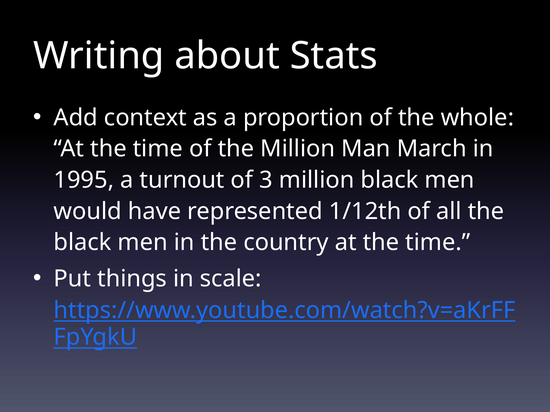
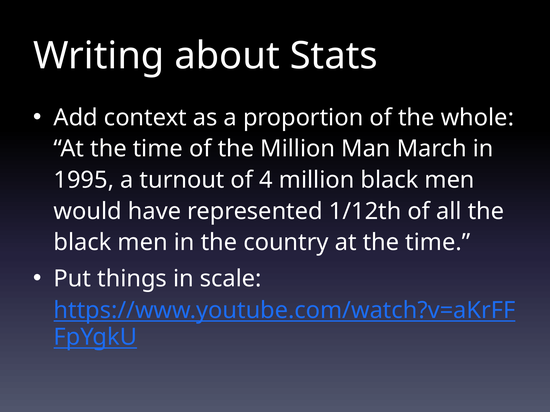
3: 3 -> 4
